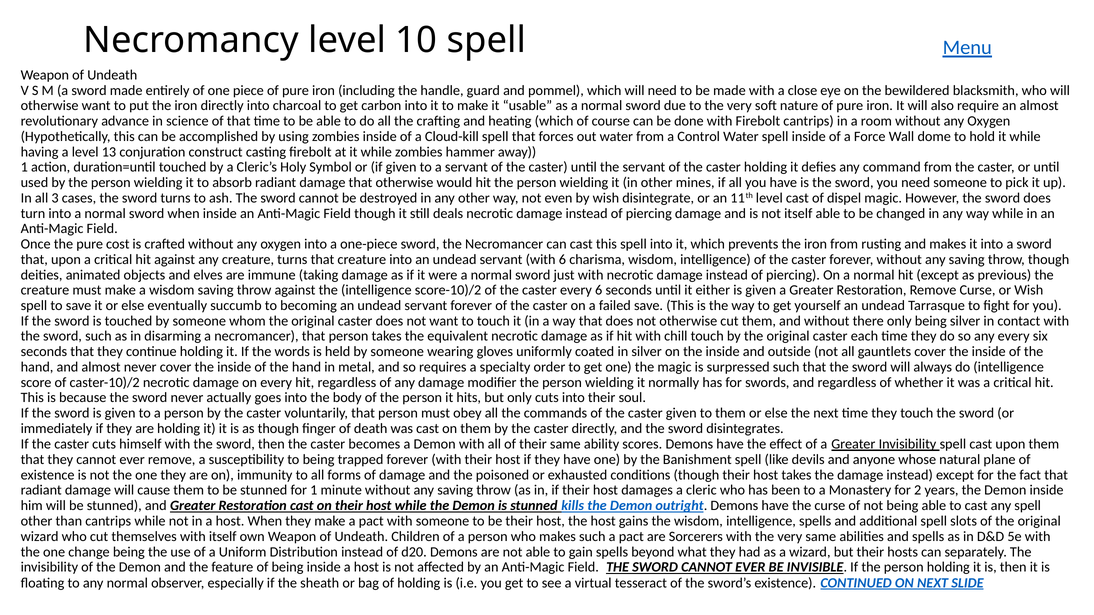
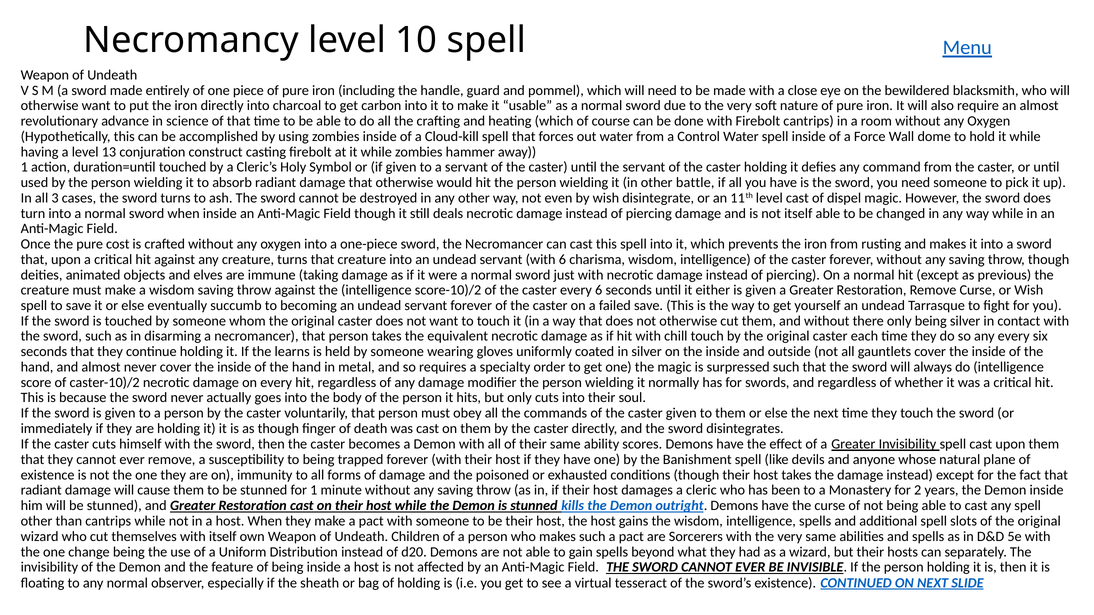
mines: mines -> battle
words: words -> learns
